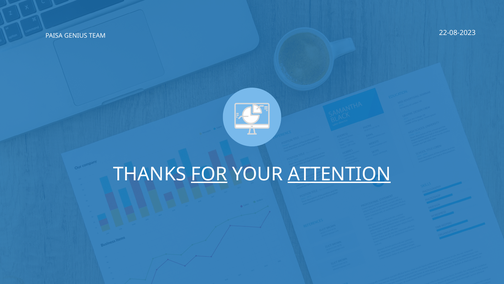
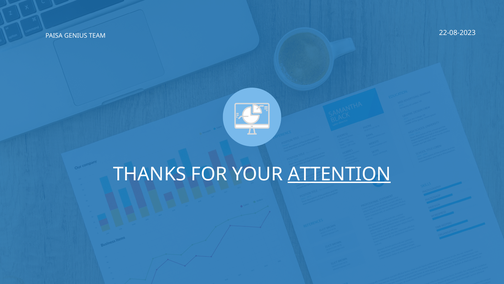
FOR underline: present -> none
